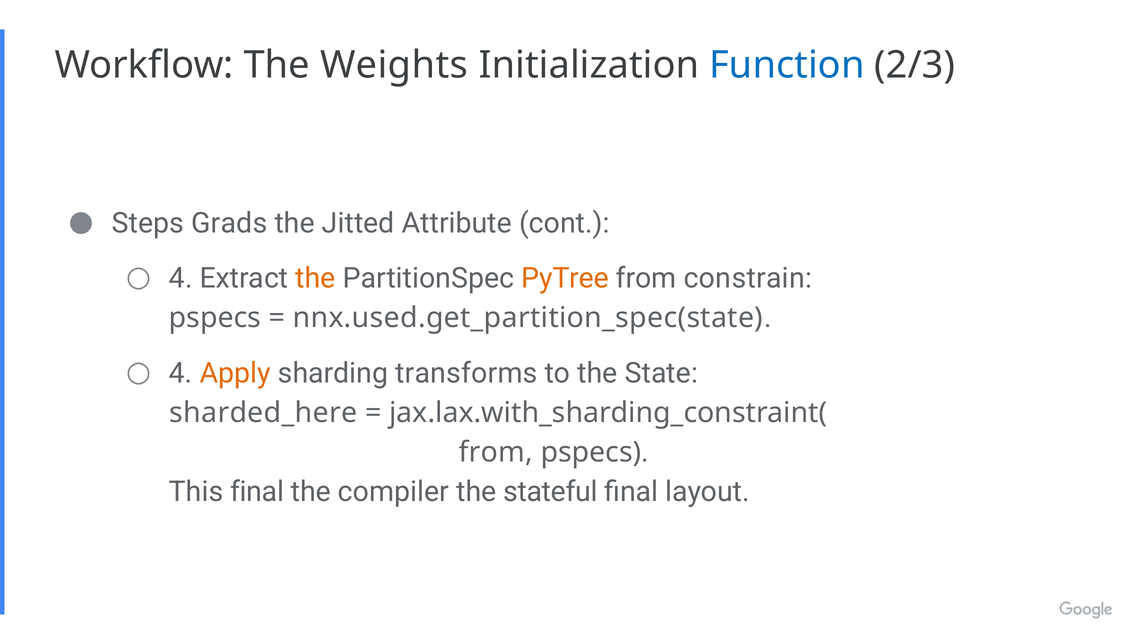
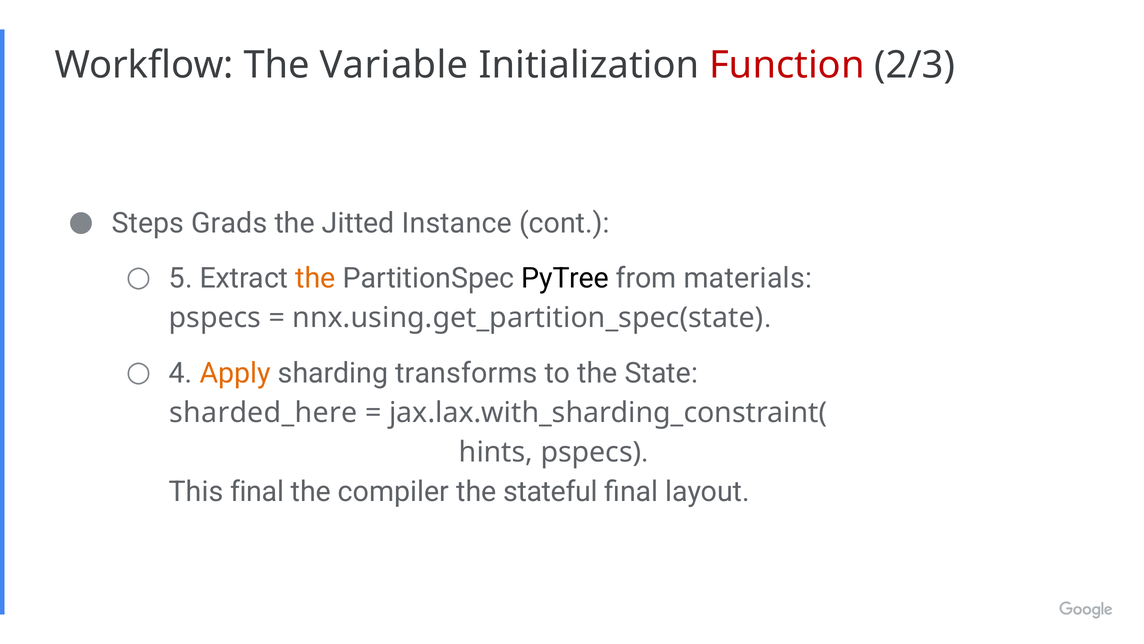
Weights: Weights -> Variable
Function colour: blue -> red
Attribute: Attribute -> Instance
4 at (181, 278): 4 -> 5
PyTree colour: orange -> black
constrain: constrain -> materials
nnx.used.get_partition_spec(state: nnx.used.get_partition_spec(state -> nnx.using.get_partition_spec(state
from at (496, 452): from -> hints
